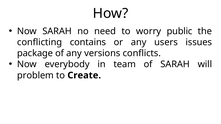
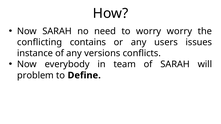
worry public: public -> worry
package: package -> instance
Create: Create -> Define
